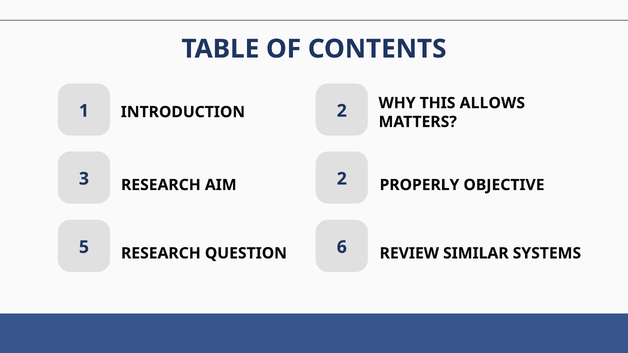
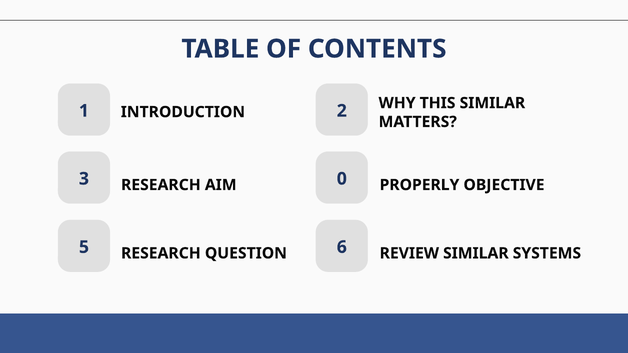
THIS ALLOWS: ALLOWS -> SIMILAR
3 2: 2 -> 0
